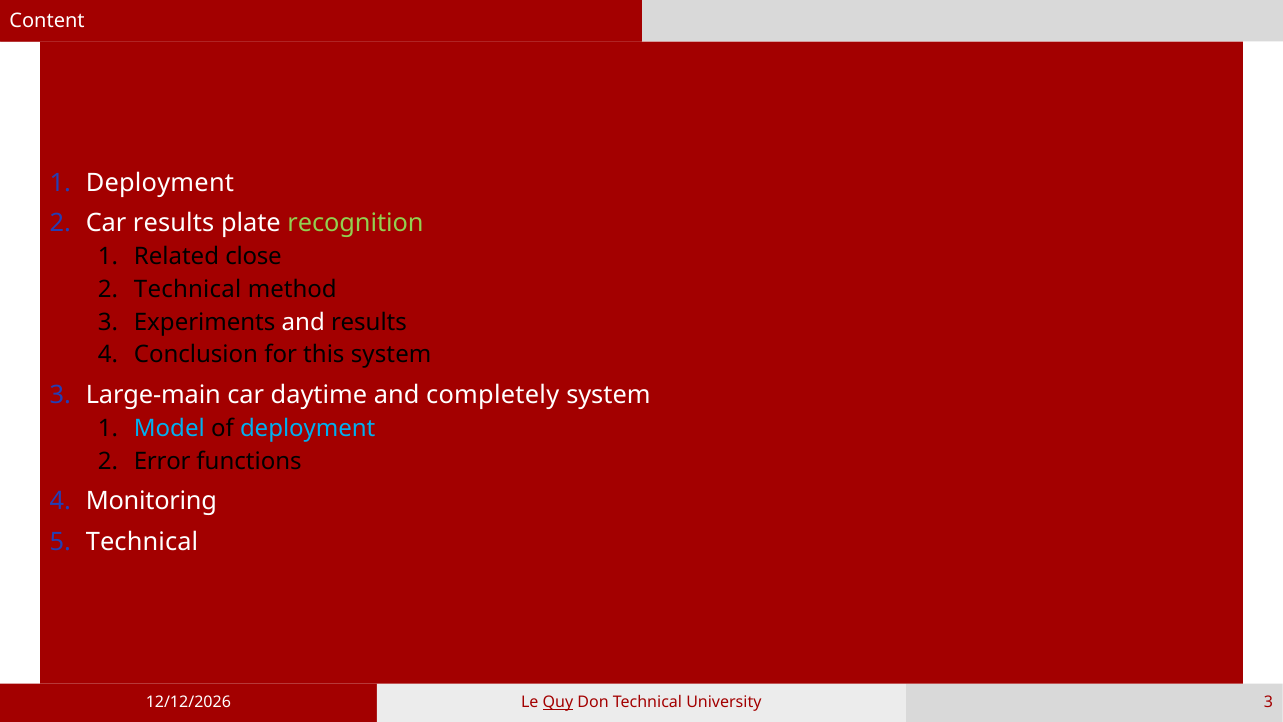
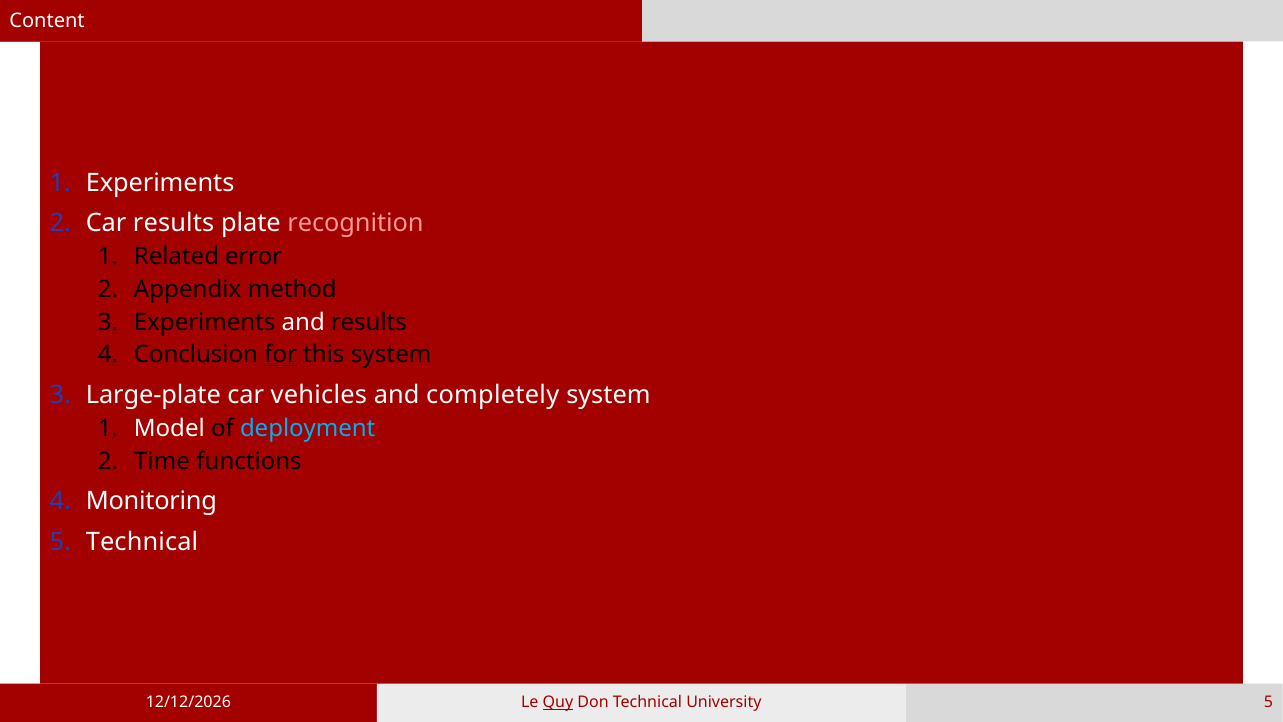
Deployment at (160, 183): Deployment -> Experiments
recognition colour: light green -> pink
close: close -> error
2 Technical: Technical -> Appendix
for underline: none -> present
Large-main: Large-main -> Large-plate
daytime: daytime -> vehicles
Model colour: light blue -> white
Error: Error -> Time
University 3: 3 -> 5
